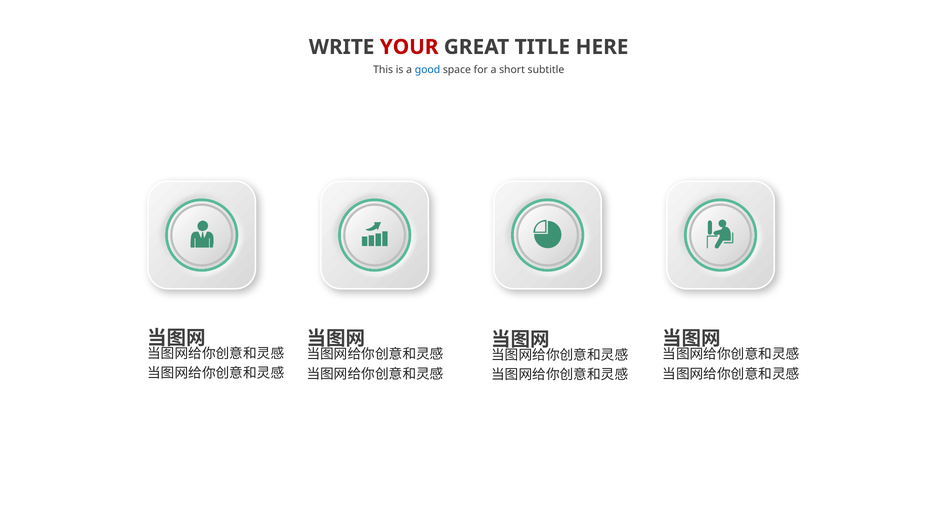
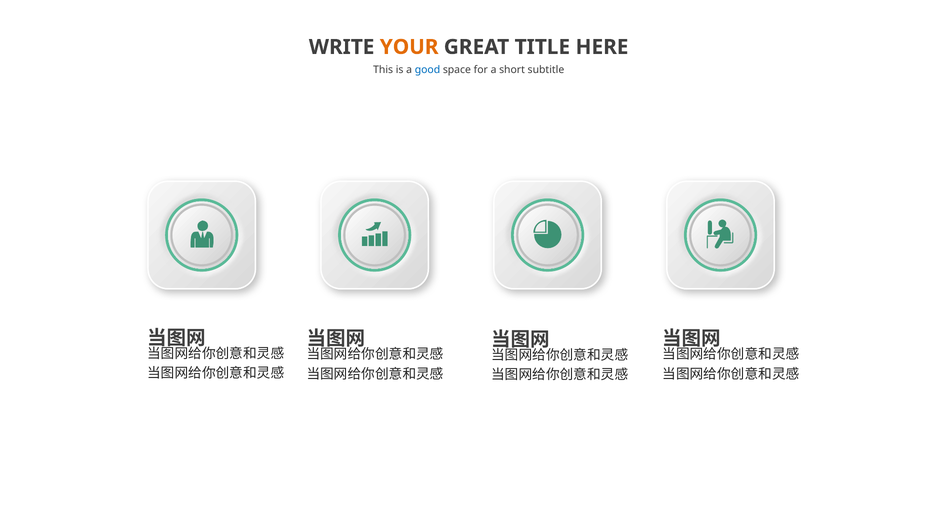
YOUR colour: red -> orange
